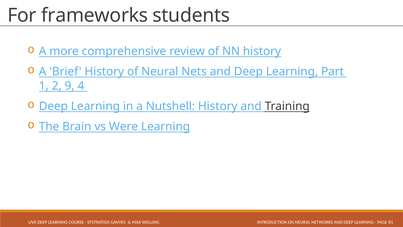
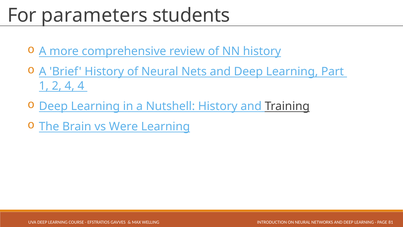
frameworks: frameworks -> parameters
2 9: 9 -> 4
